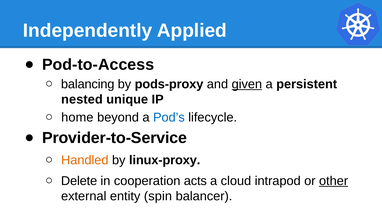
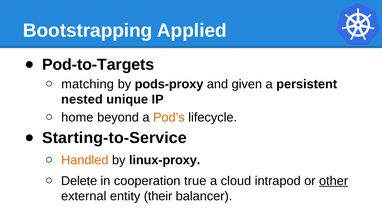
Independently: Independently -> Bootstrapping
Pod-to-Access: Pod-to-Access -> Pod-to-Targets
balancing: balancing -> matching
given underline: present -> none
Pod’s colour: blue -> orange
Provider-to-Service: Provider-to-Service -> Starting-to-Service
acts: acts -> true
spin: spin -> their
